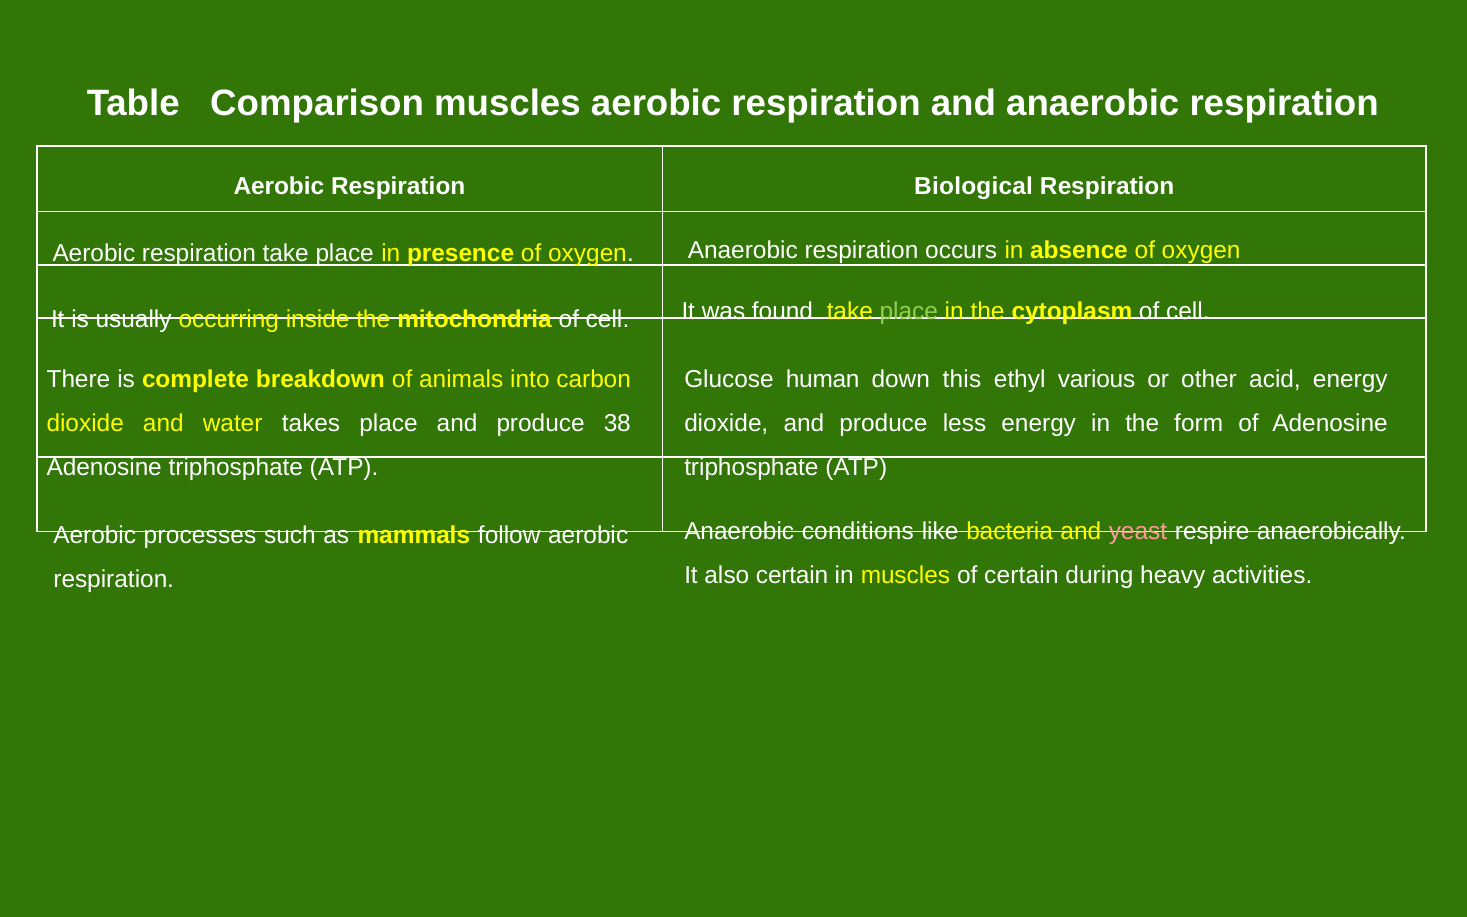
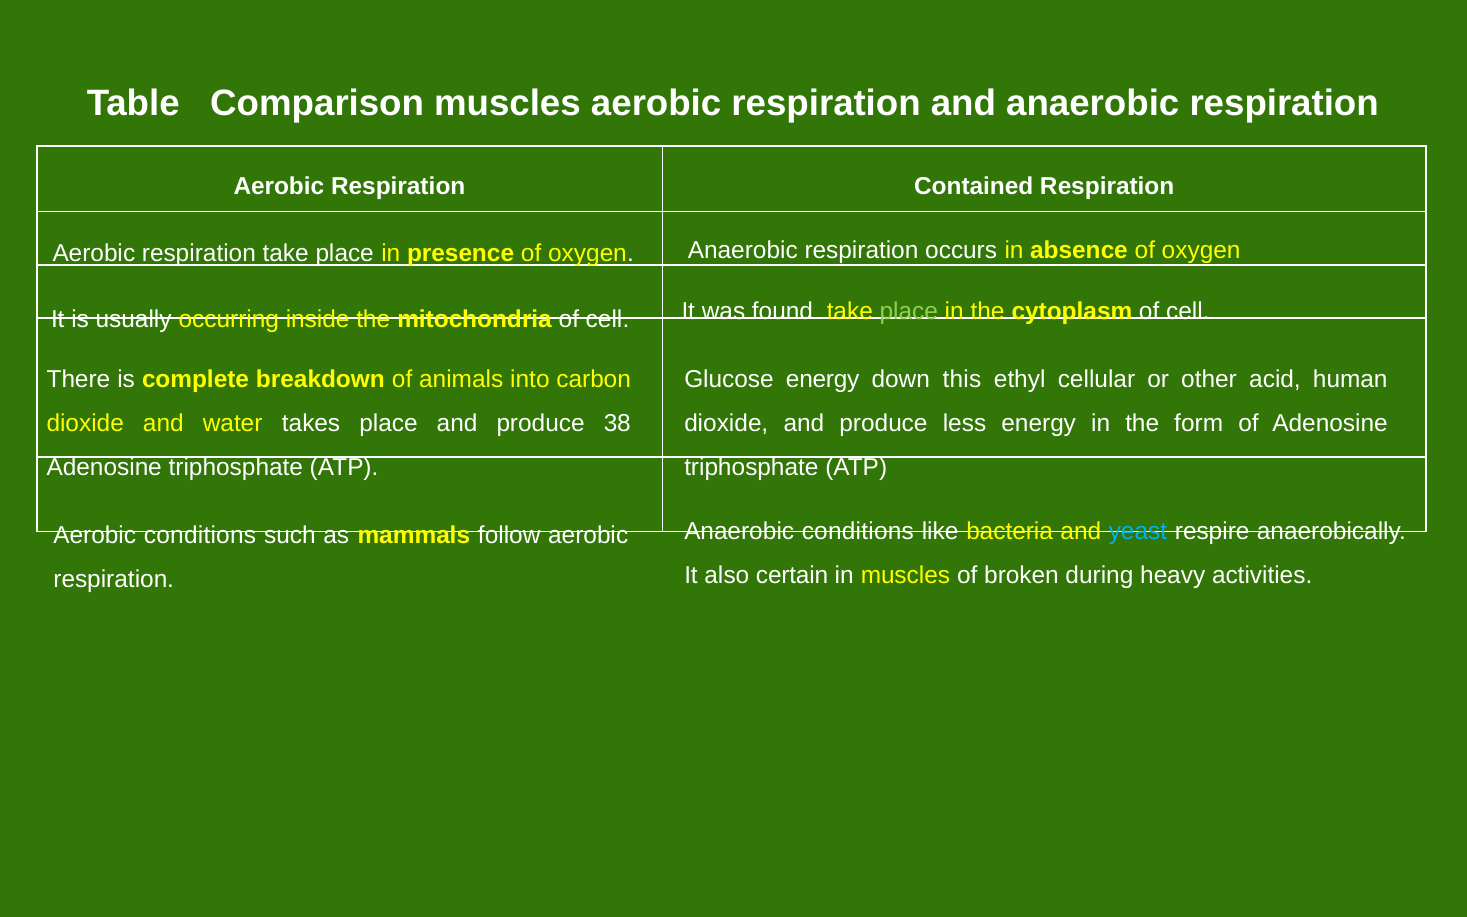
Biological: Biological -> Contained
Glucose human: human -> energy
various: various -> cellular
acid energy: energy -> human
yeast colour: pink -> light blue
Aerobic processes: processes -> conditions
of certain: certain -> broken
